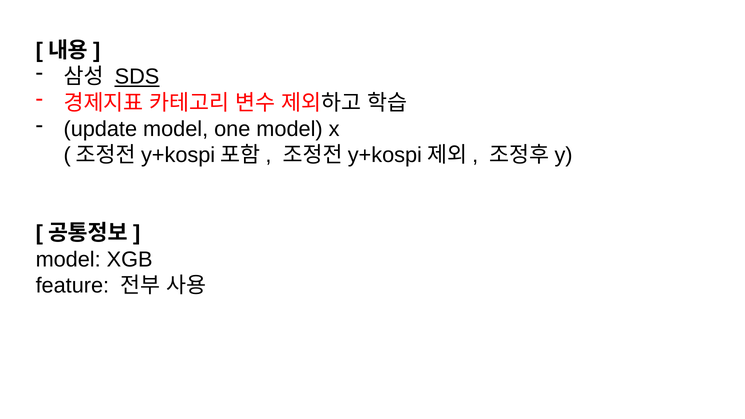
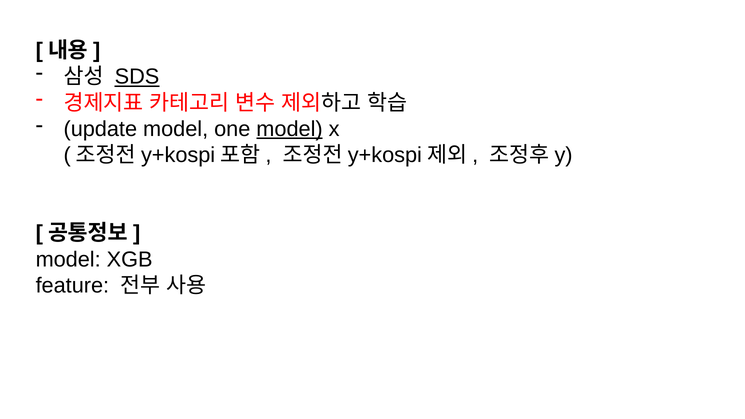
model at (290, 129) underline: none -> present
